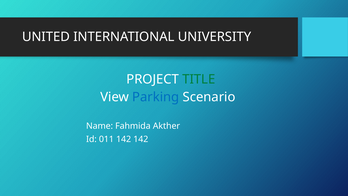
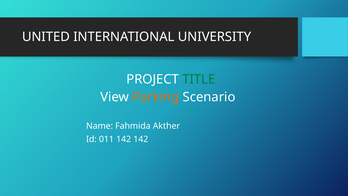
Parking colour: blue -> orange
